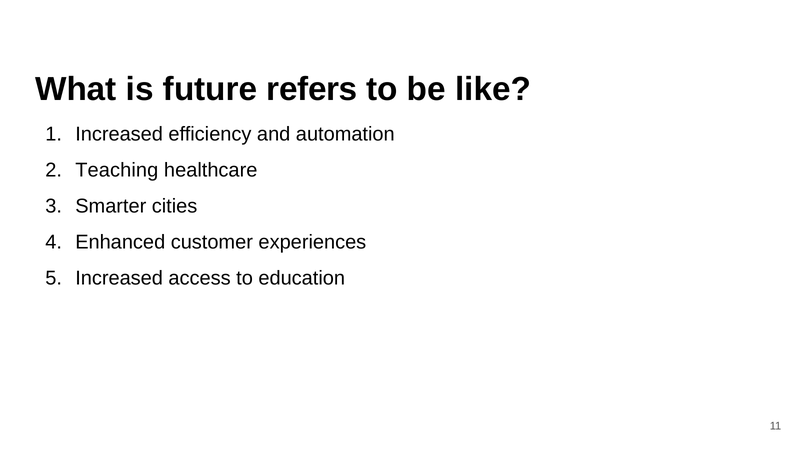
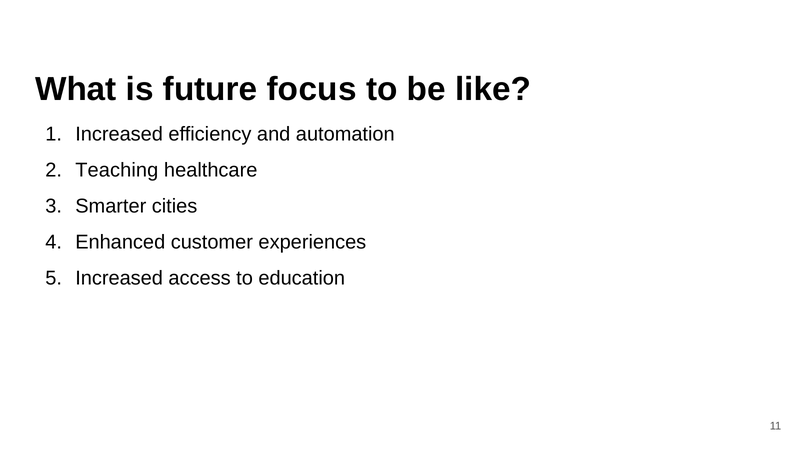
refers: refers -> focus
